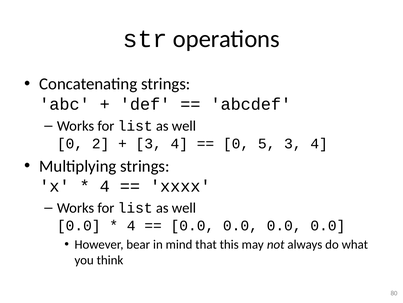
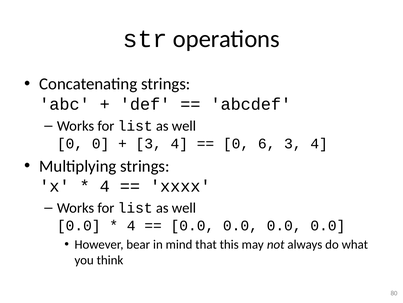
0 2: 2 -> 0
5: 5 -> 6
